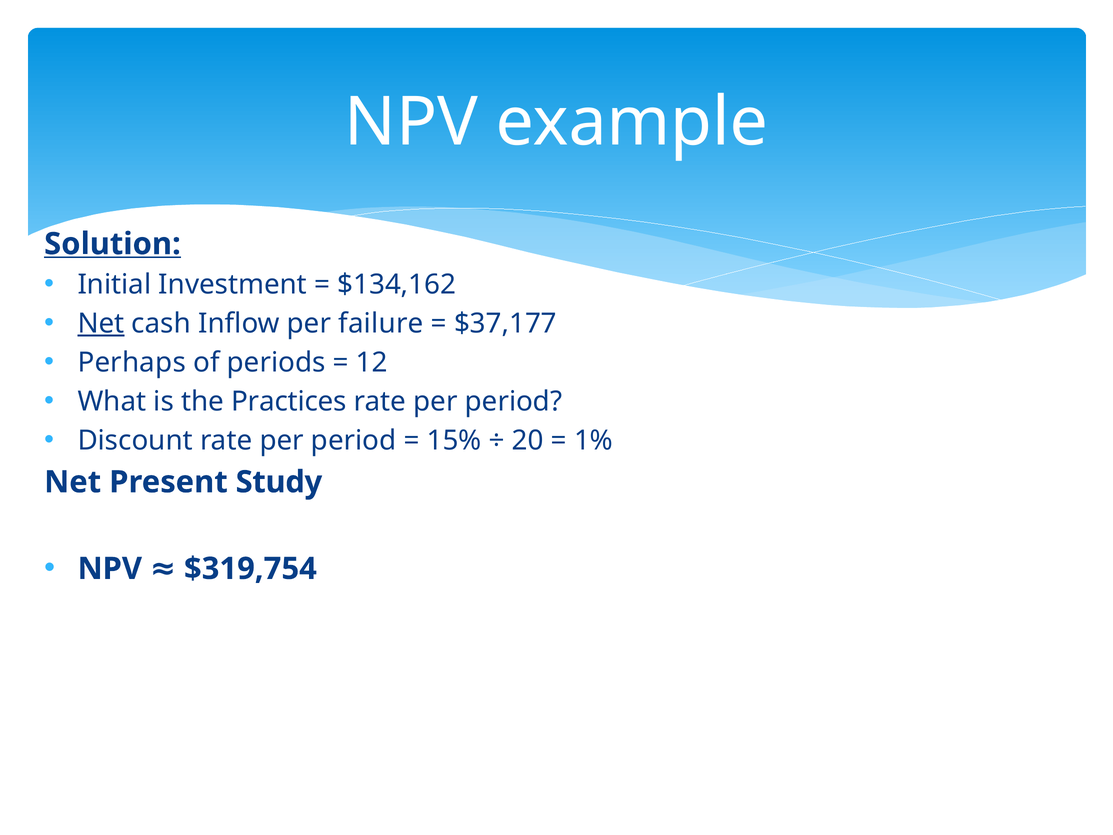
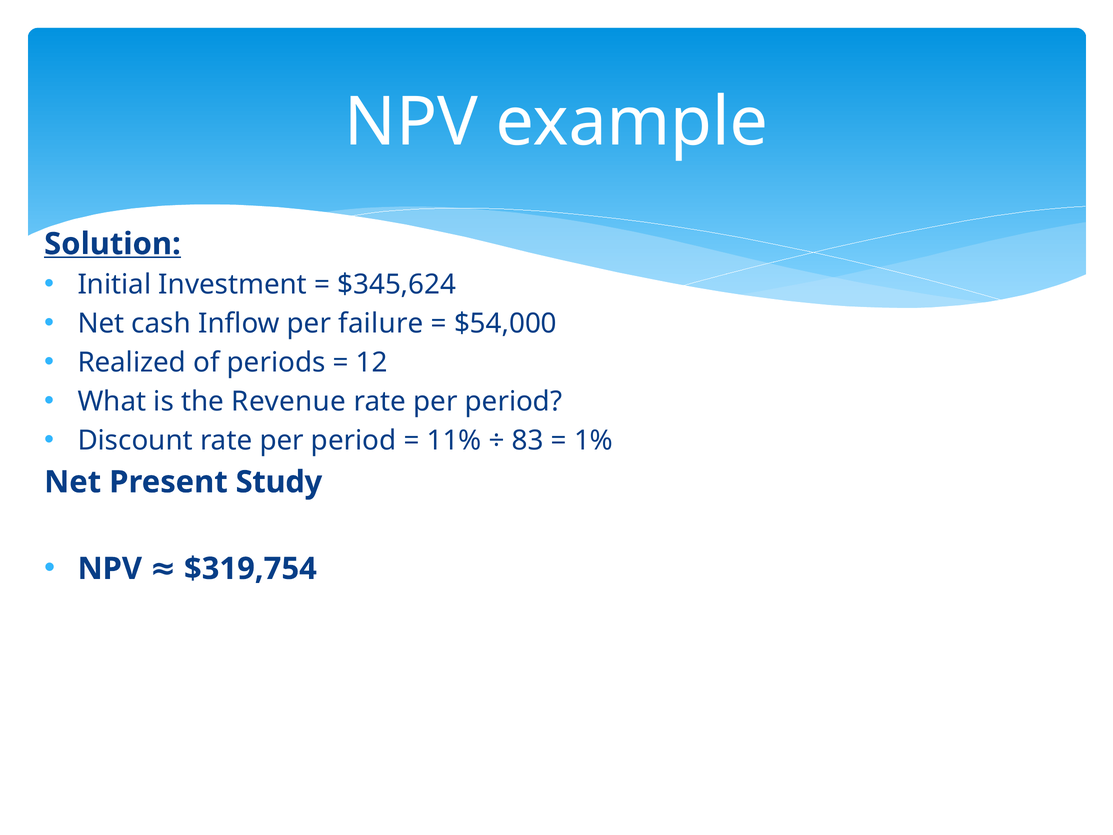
$134,162: $134,162 -> $345,624
Net at (101, 323) underline: present -> none
$37,177: $37,177 -> $54,000
Perhaps: Perhaps -> Realized
Practices: Practices -> Revenue
15%: 15% -> 11%
20: 20 -> 83
